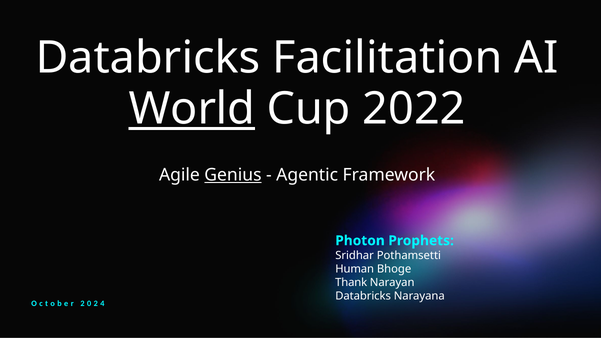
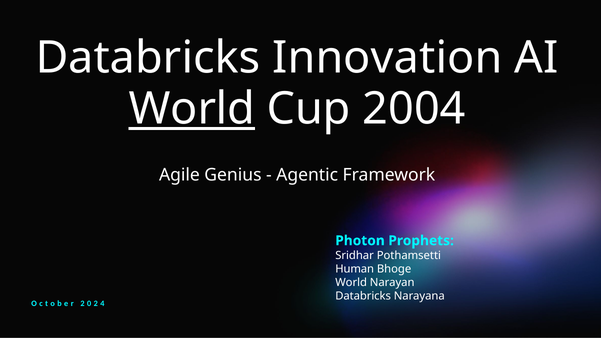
Facilitation: Facilitation -> Innovation
2022: 2022 -> 2004
Genius underline: present -> none
Thank at (351, 283): Thank -> World
